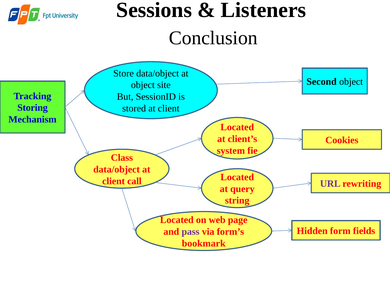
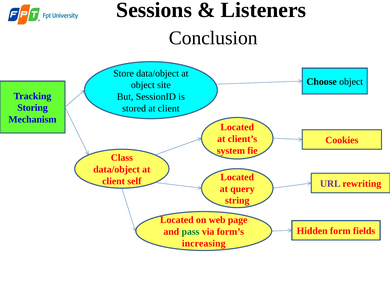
Second: Second -> Choose
call: call -> self
pass colour: purple -> green
bookmark: bookmark -> increasing
